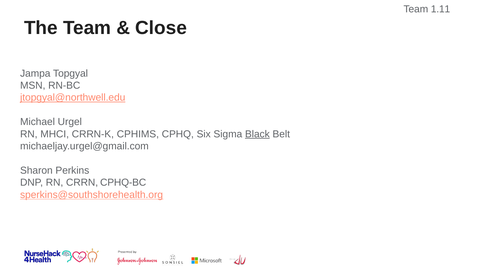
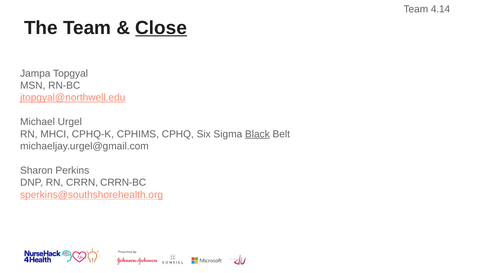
1.11: 1.11 -> 4.14
Close underline: none -> present
CRRN-K: CRRN-K -> CPHQ-K
CPHQ-BC: CPHQ-BC -> CRRN-BC
